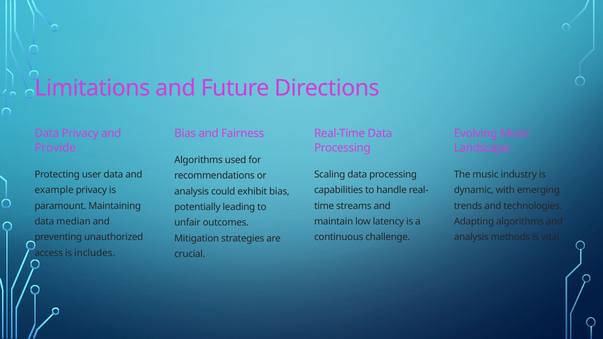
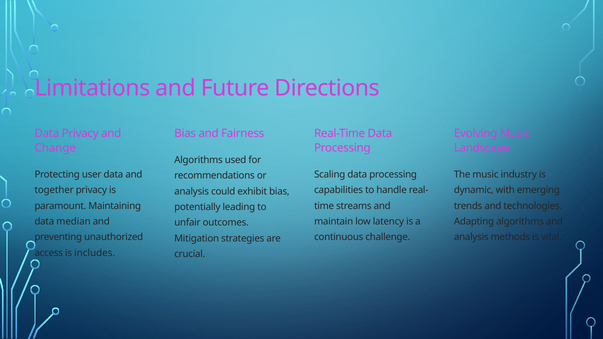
Provide: Provide -> Change
example: example -> together
